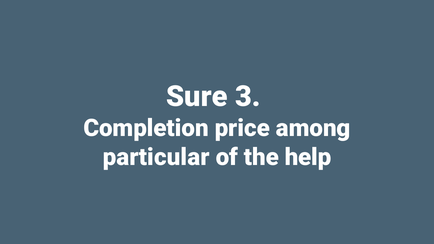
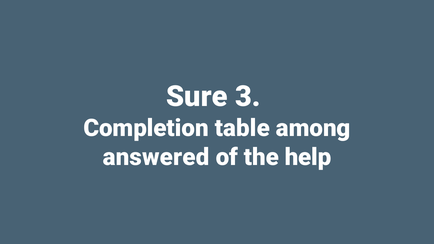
price: price -> table
particular: particular -> answered
